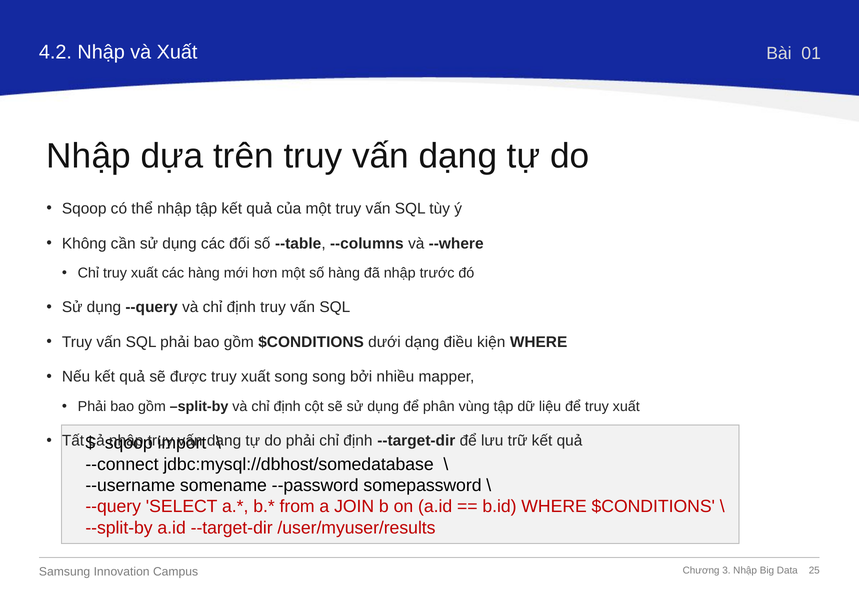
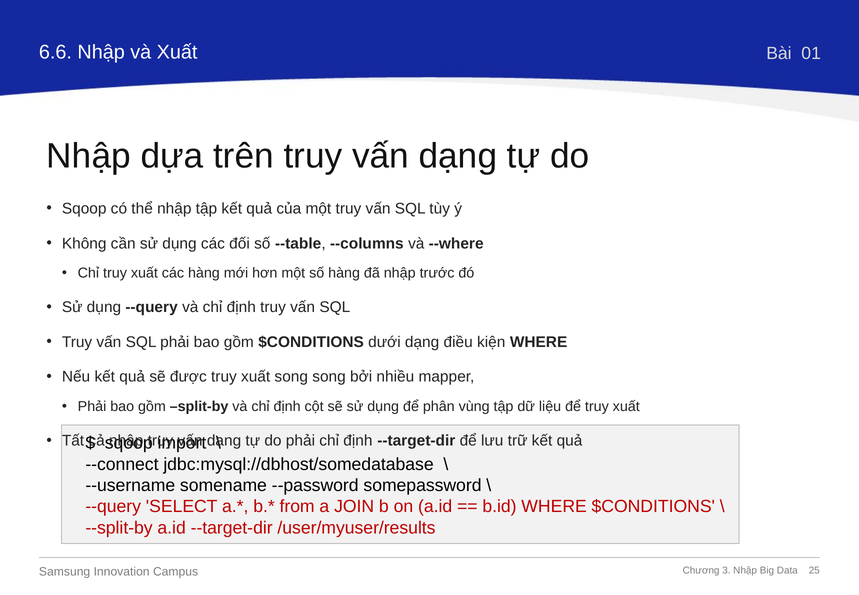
4.2: 4.2 -> 6.6
